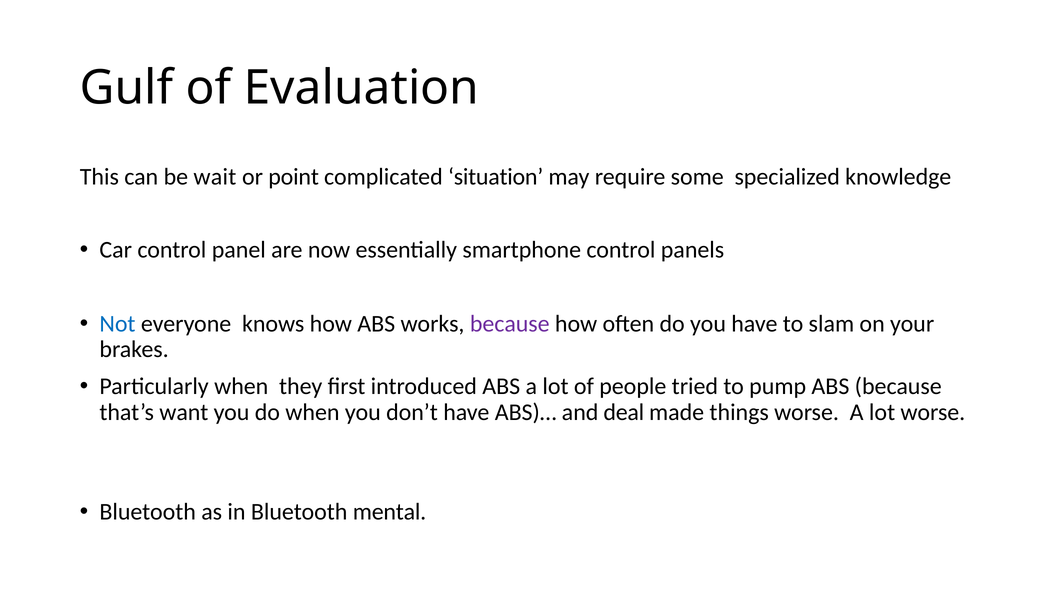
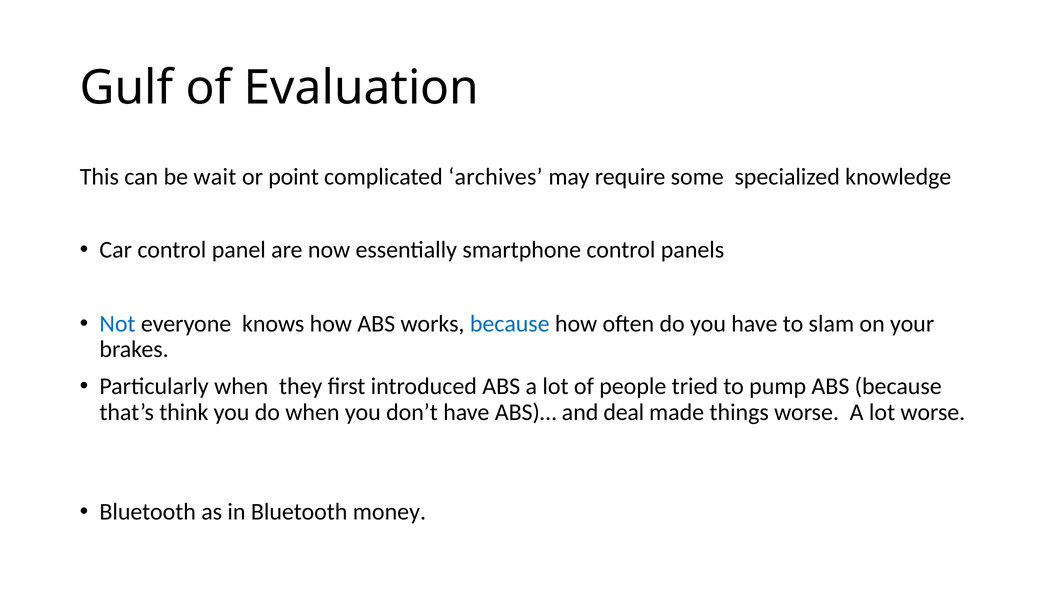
situation: situation -> archives
because at (510, 324) colour: purple -> blue
want: want -> think
mental: mental -> money
